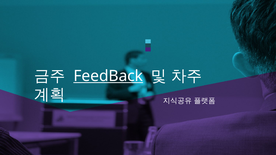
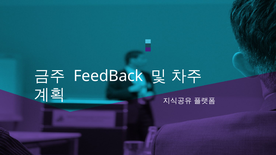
FeedBack underline: present -> none
